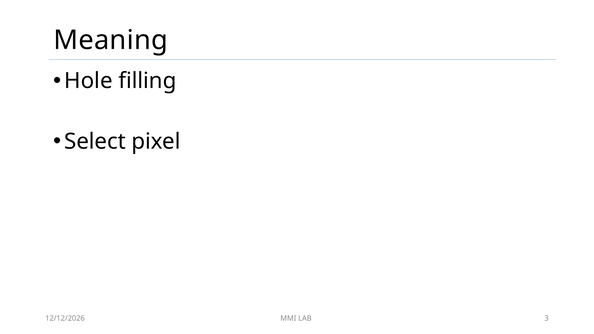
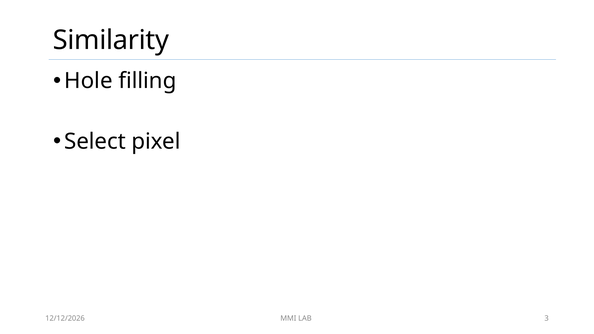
Meaning: Meaning -> Similarity
